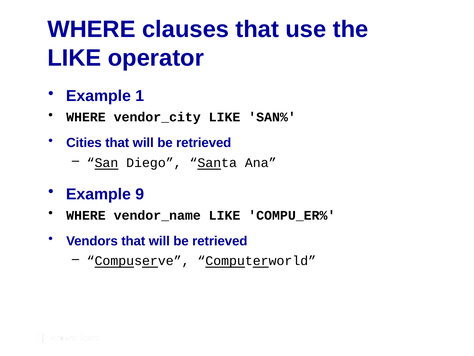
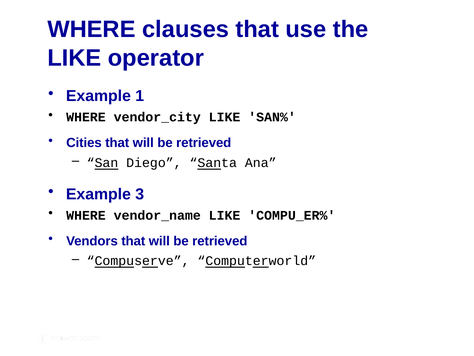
9: 9 -> 3
